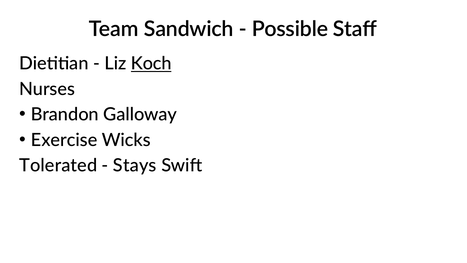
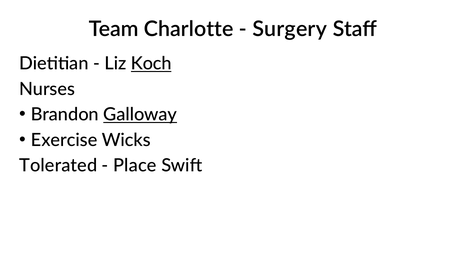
Sandwich: Sandwich -> Charlotte
Possible: Possible -> Surgery
Galloway underline: none -> present
Stays: Stays -> Place
